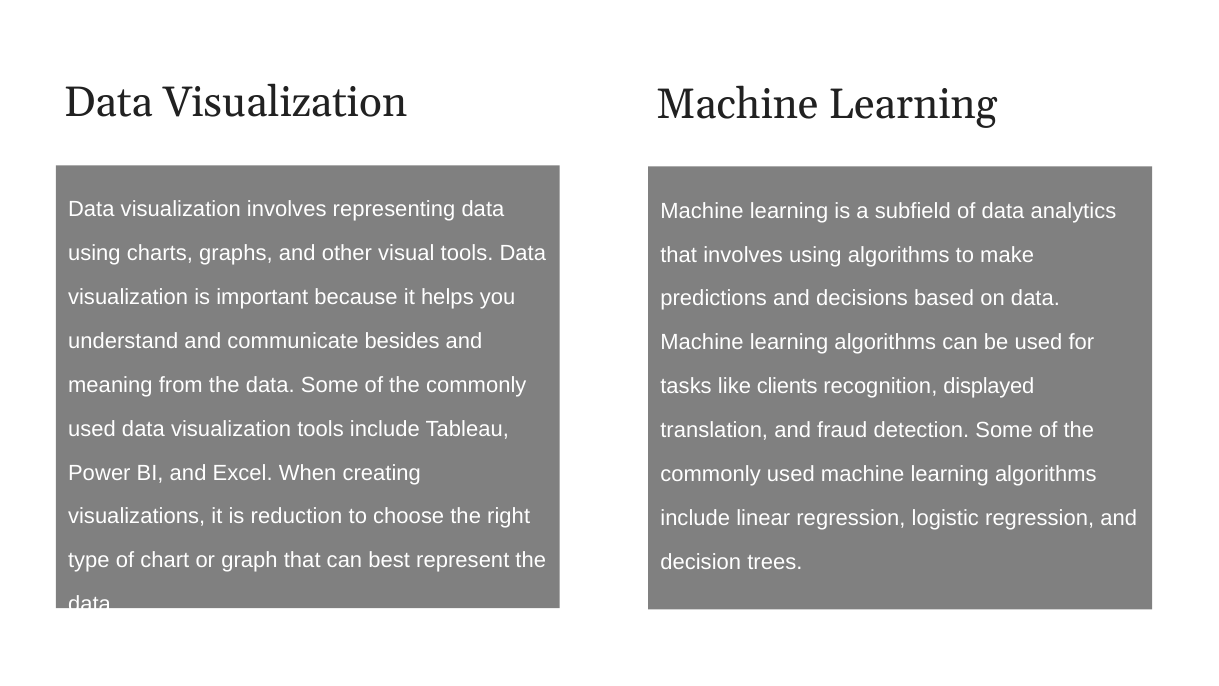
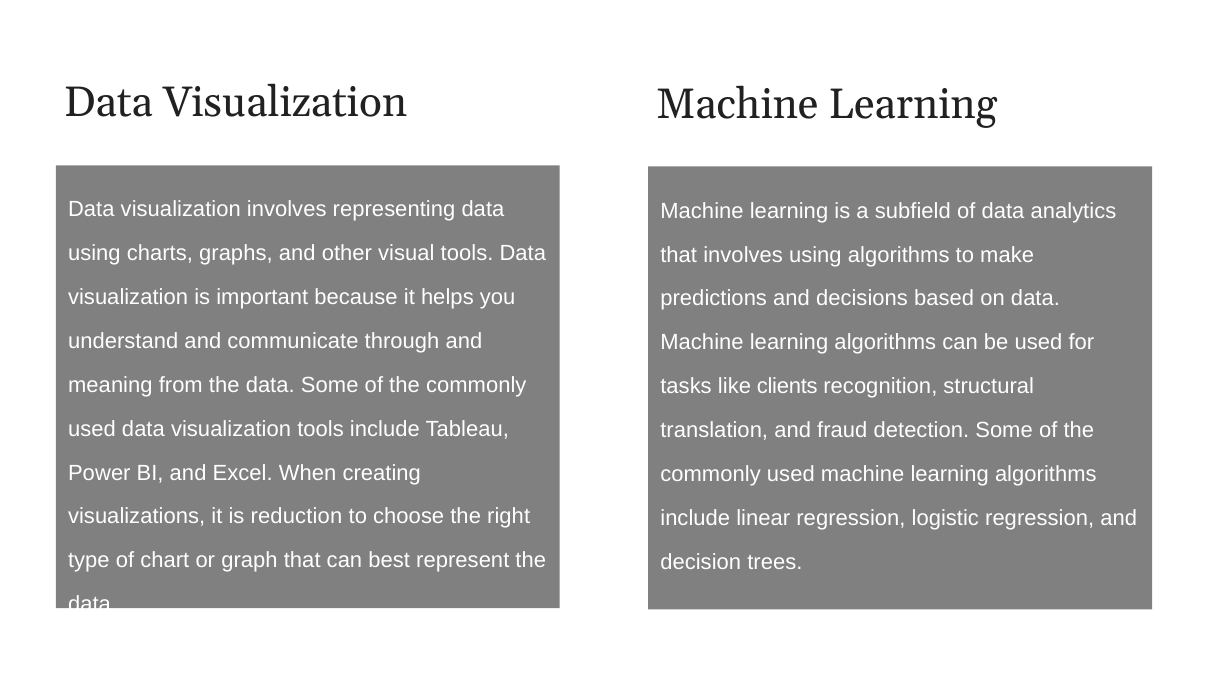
besides: besides -> through
displayed: displayed -> structural
